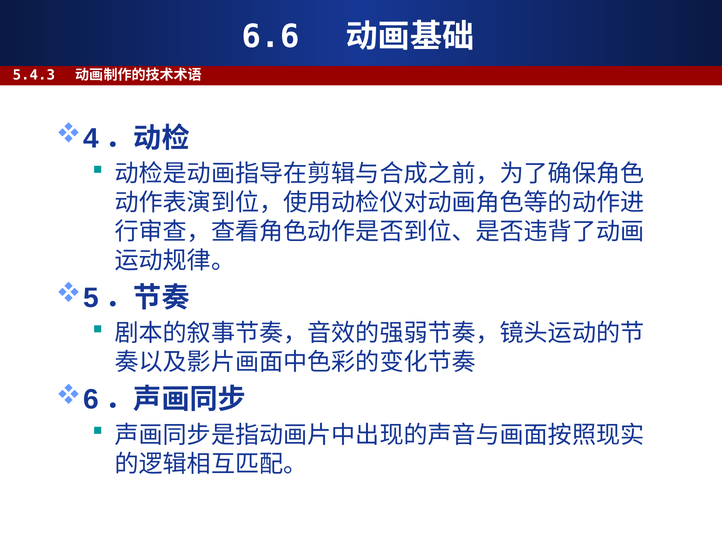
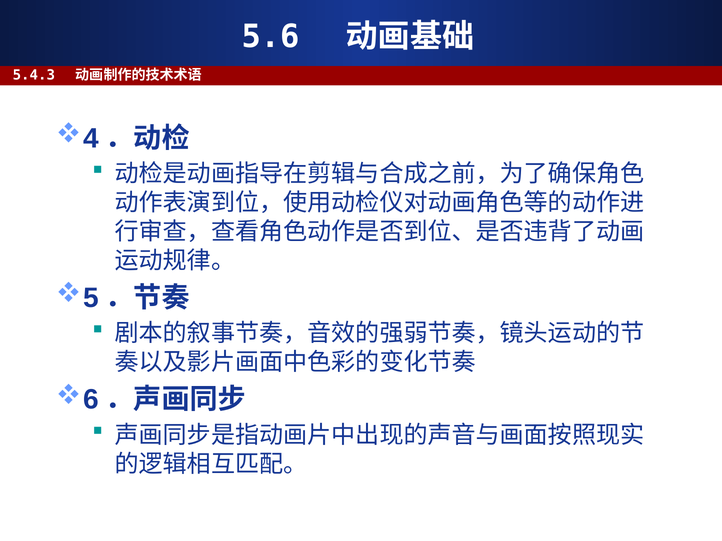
6.6: 6.6 -> 5.6
